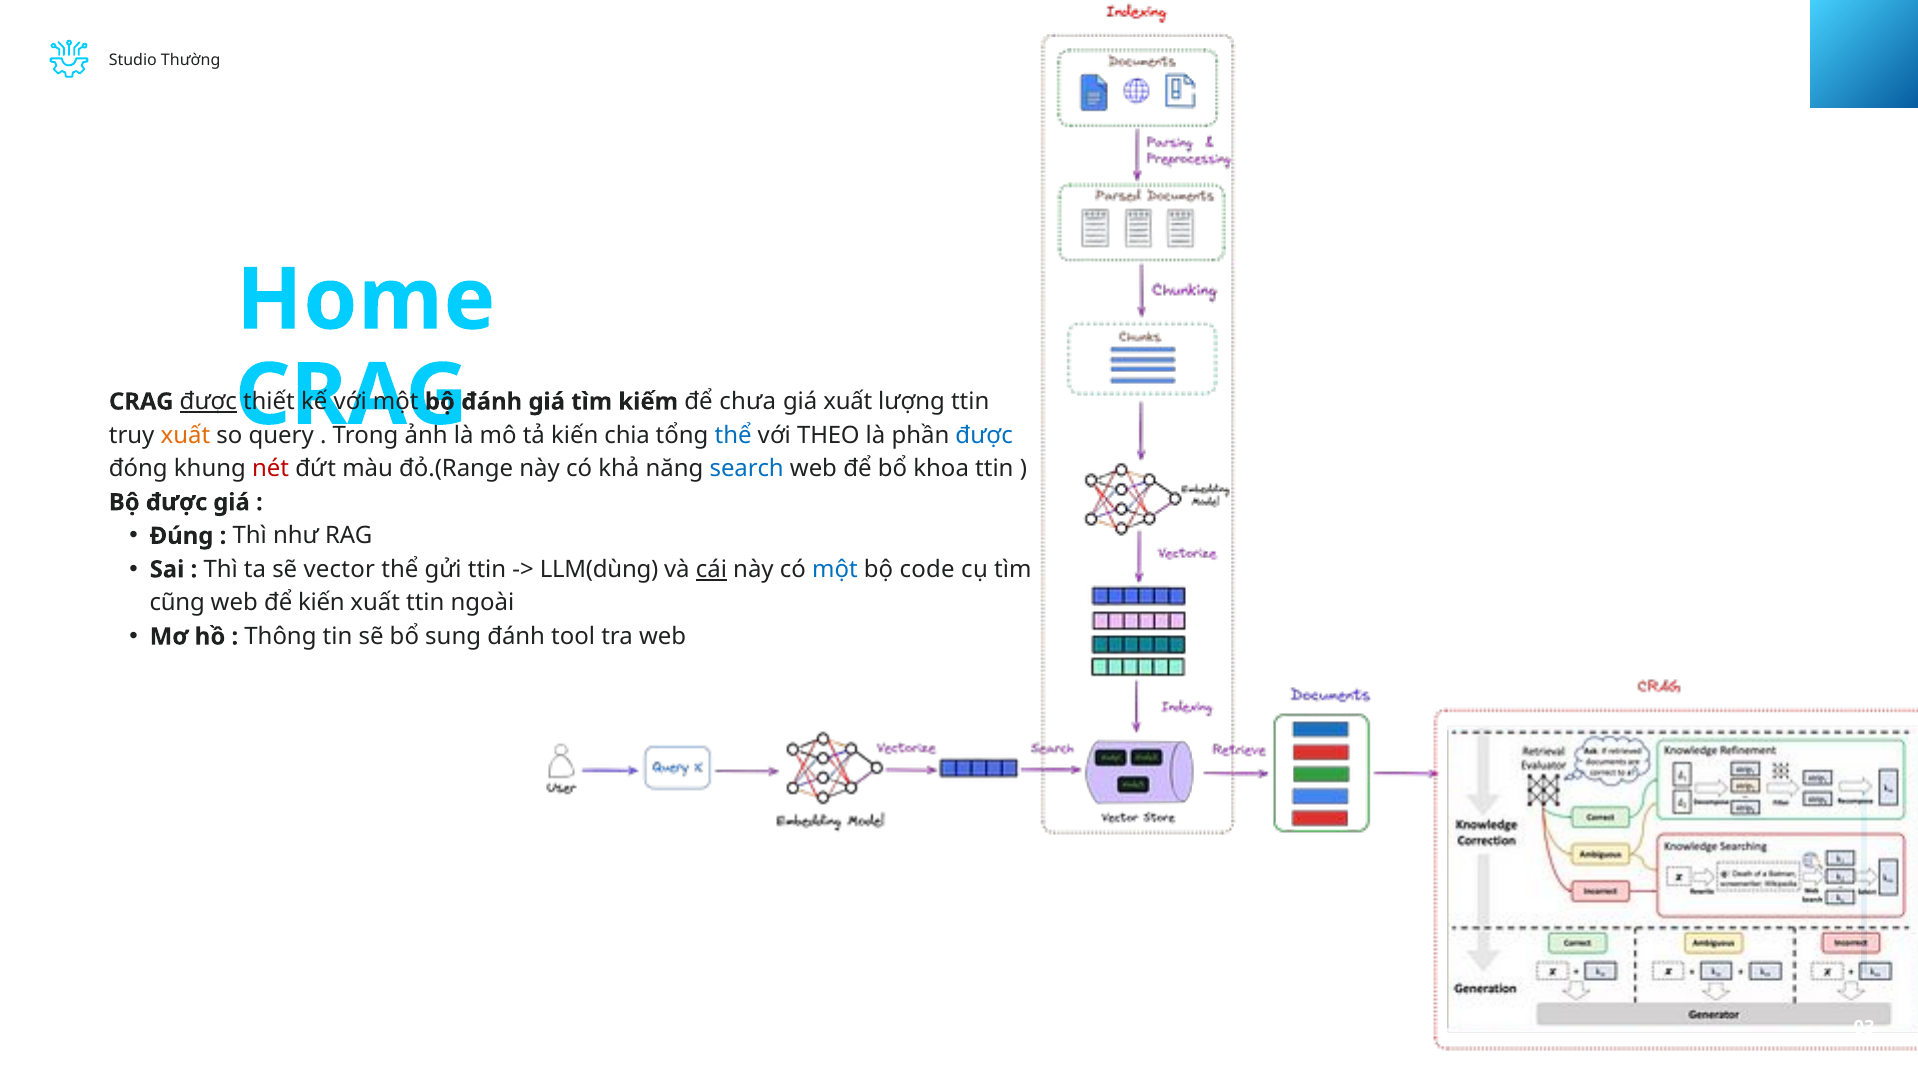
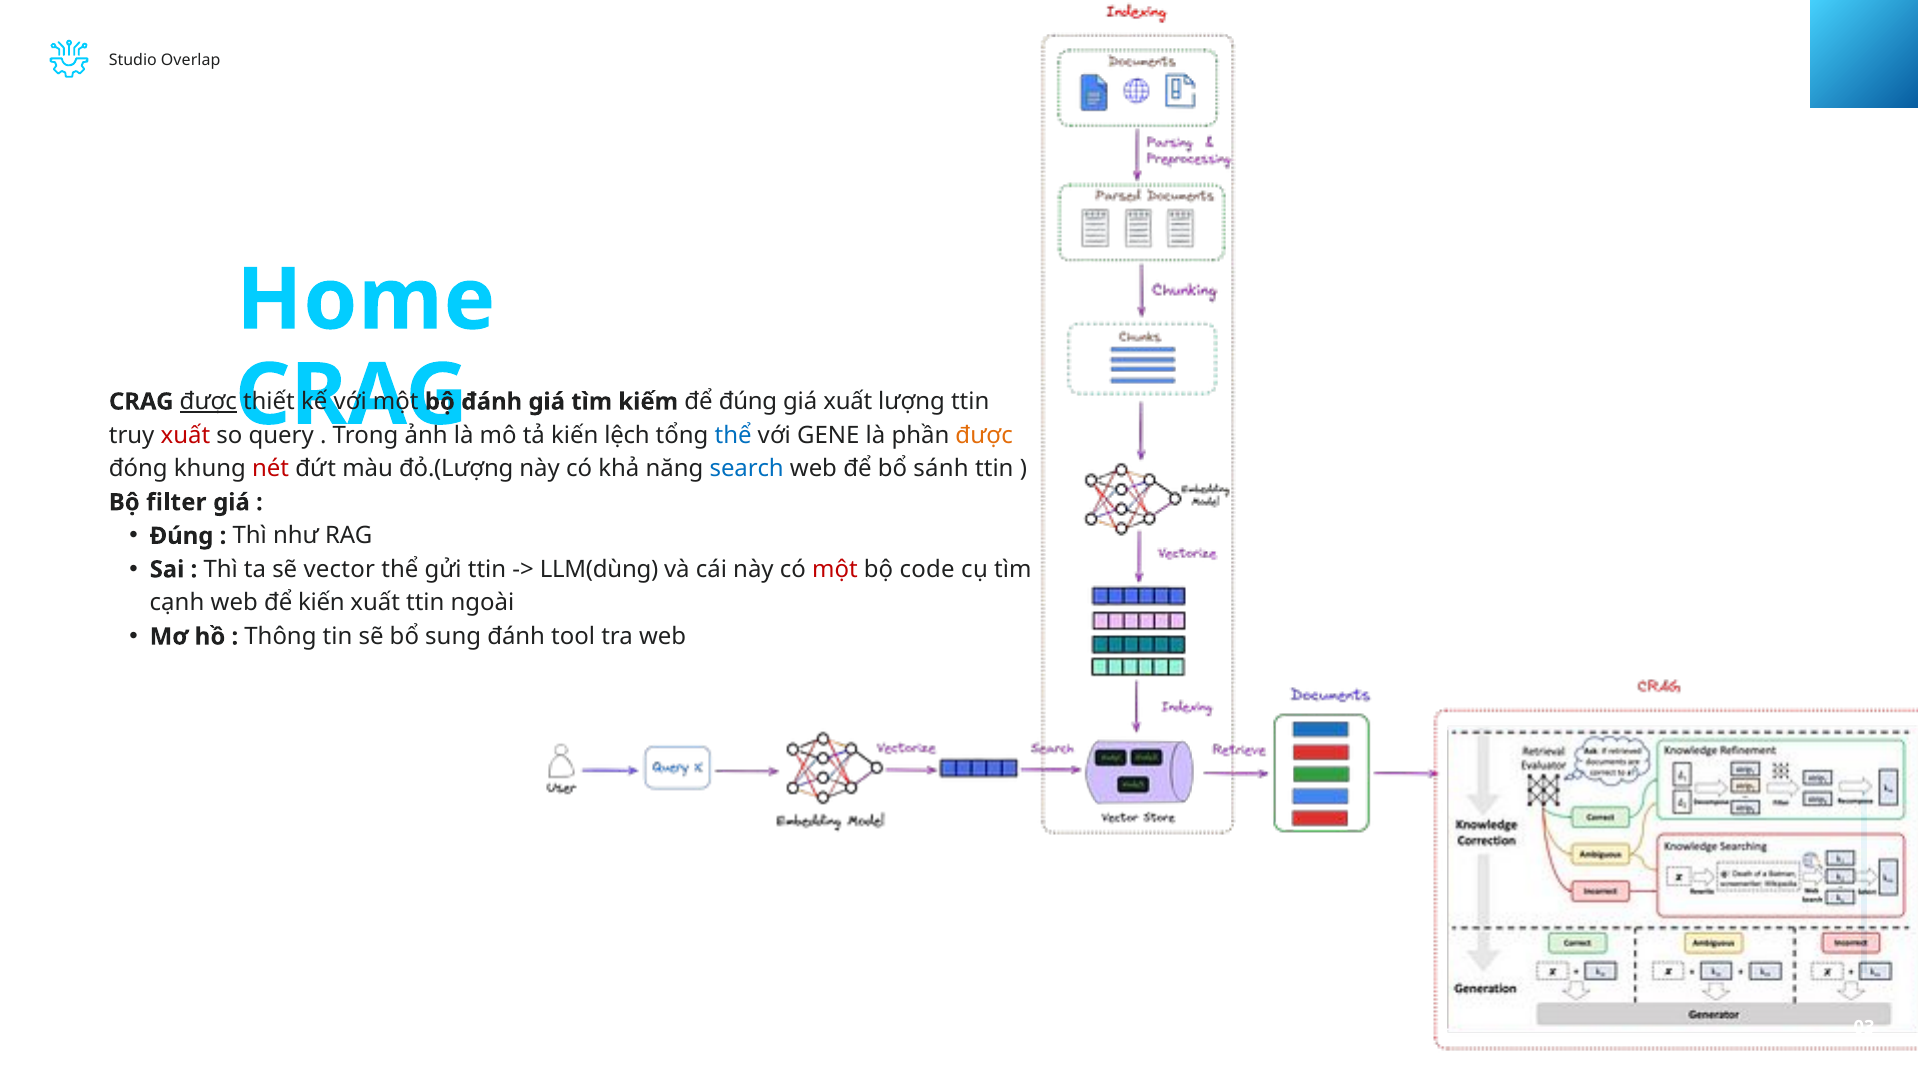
Thường: Thường -> Overlap
để chưa: chưa -> đúng
xuất at (185, 435) colour: orange -> red
chia: chia -> lệch
THEO: THEO -> GENE
được at (984, 435) colour: blue -> orange
đỏ.(Range: đỏ.(Range -> đỏ.(Lượng
khoa: khoa -> sánh
Bộ được: được -> filter
cái underline: present -> none
một at (835, 569) colour: blue -> red
cũng: cũng -> cạnh
